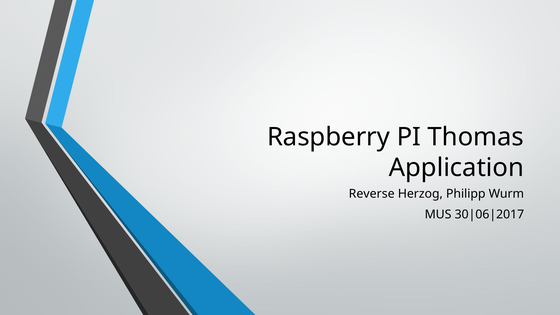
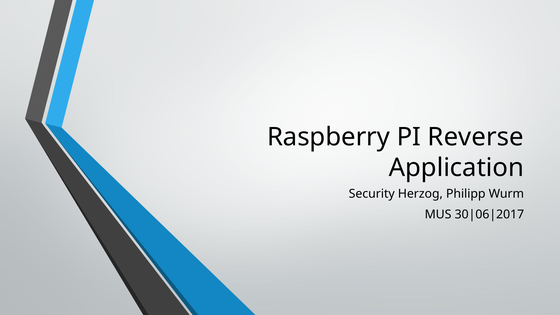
Thomas: Thomas -> Reverse
Reverse: Reverse -> Security
